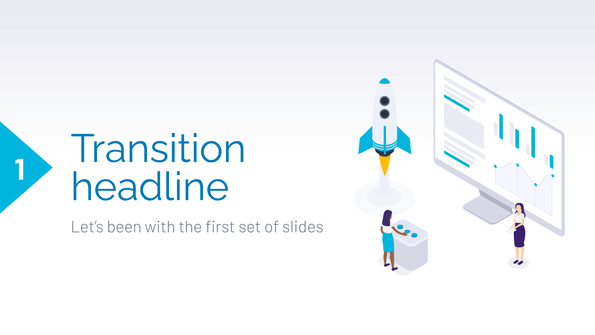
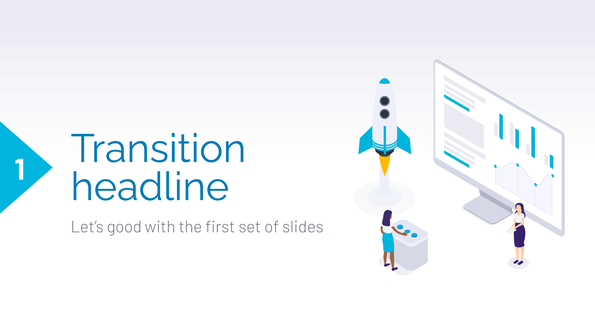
been: been -> good
